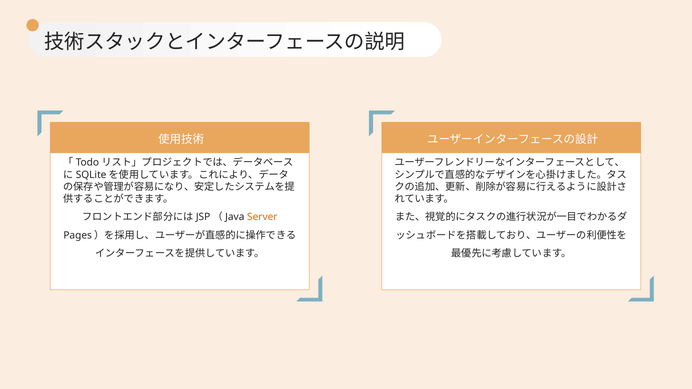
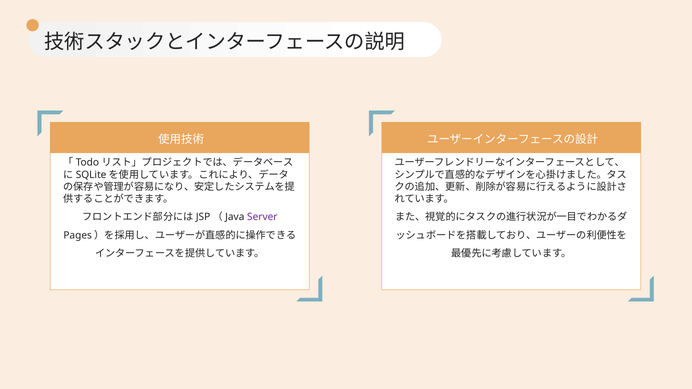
Server colour: orange -> purple
